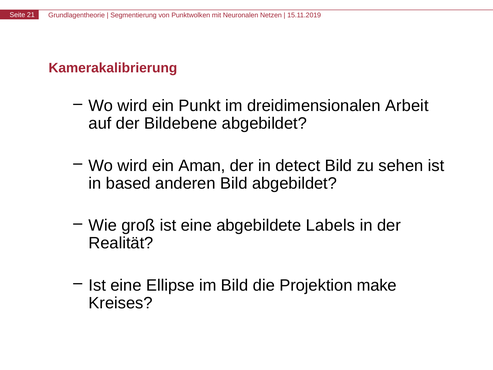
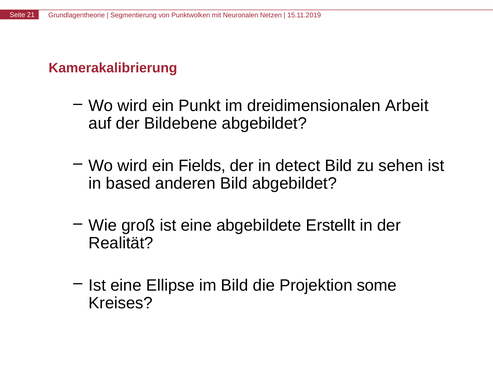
Aman: Aman -> Fields
Labels: Labels -> Erstellt
make: make -> some
